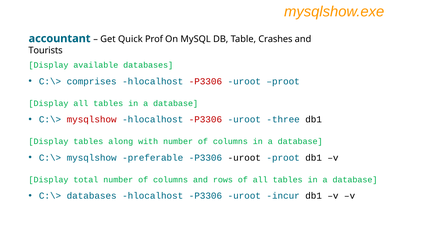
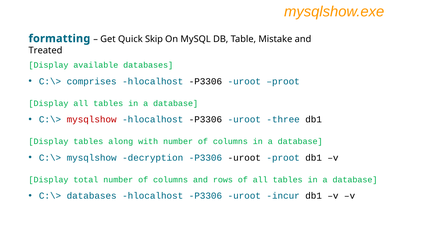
accountant: accountant -> formatting
Prof: Prof -> Skip
Crashes: Crashes -> Mistake
Tourists: Tourists -> Treated
P3306 at (205, 81) colour: red -> black
P3306 at (205, 120) colour: red -> black
preferable: preferable -> decryption
